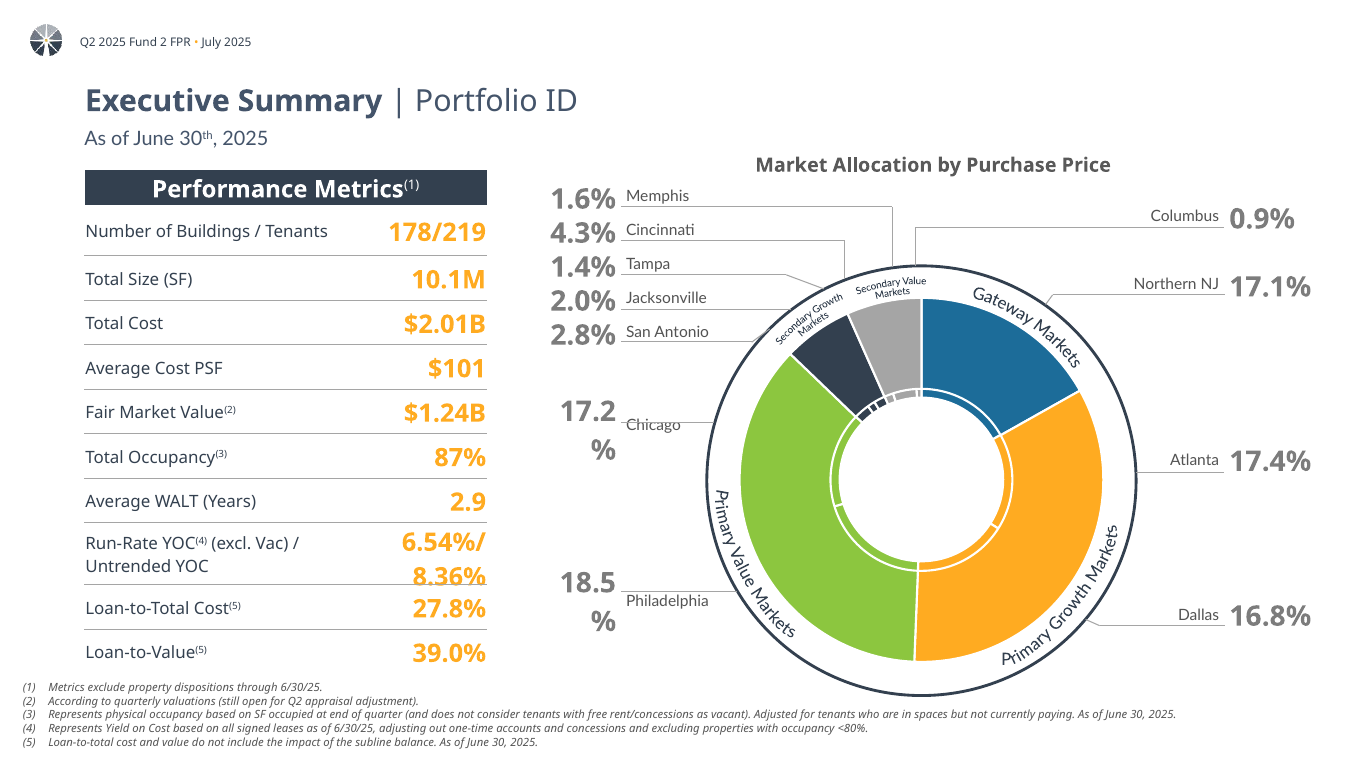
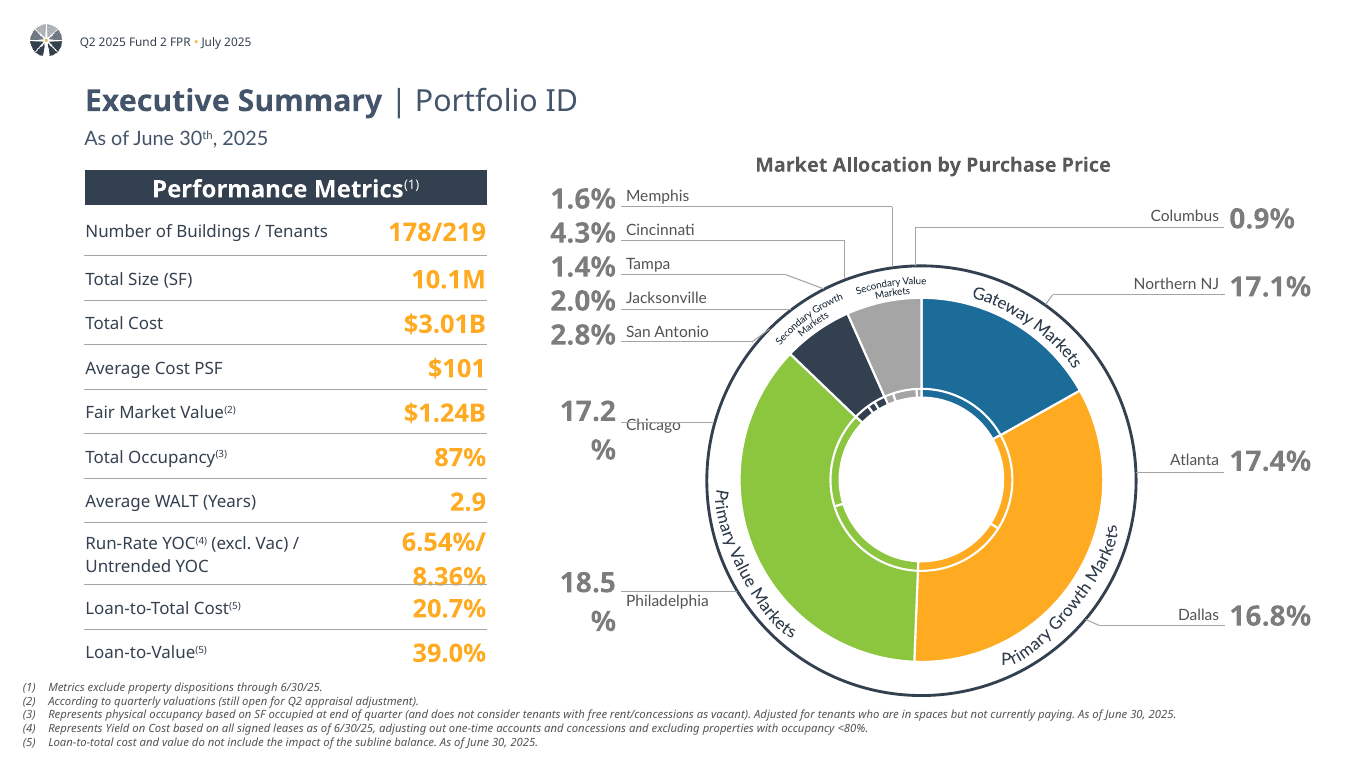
$2.01B: $2.01B -> $3.01B
27.8%: 27.8% -> 20.7%
